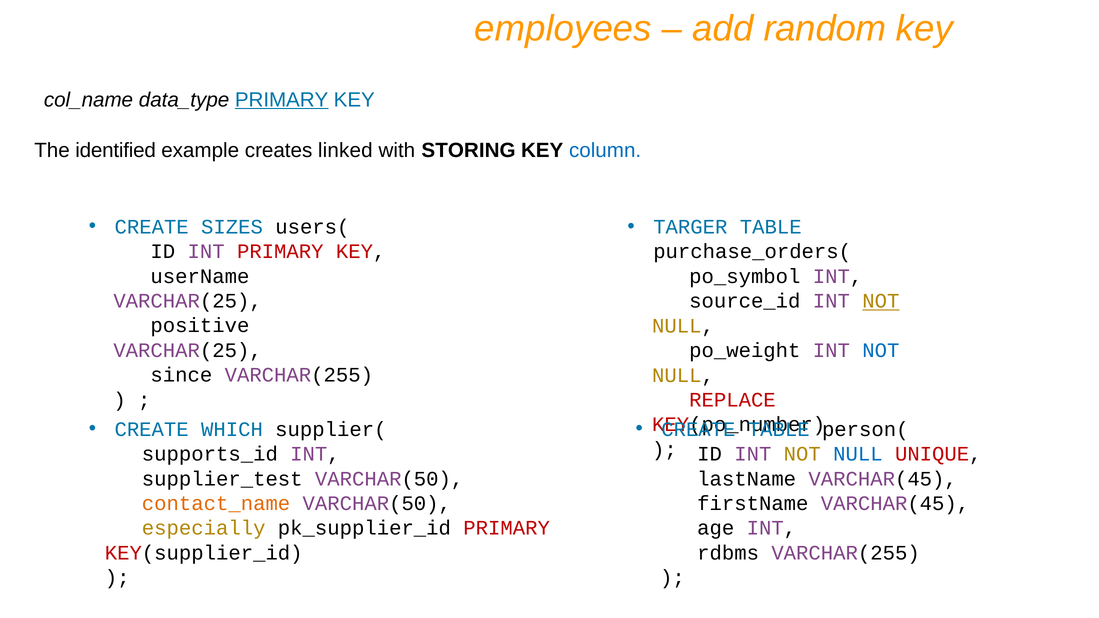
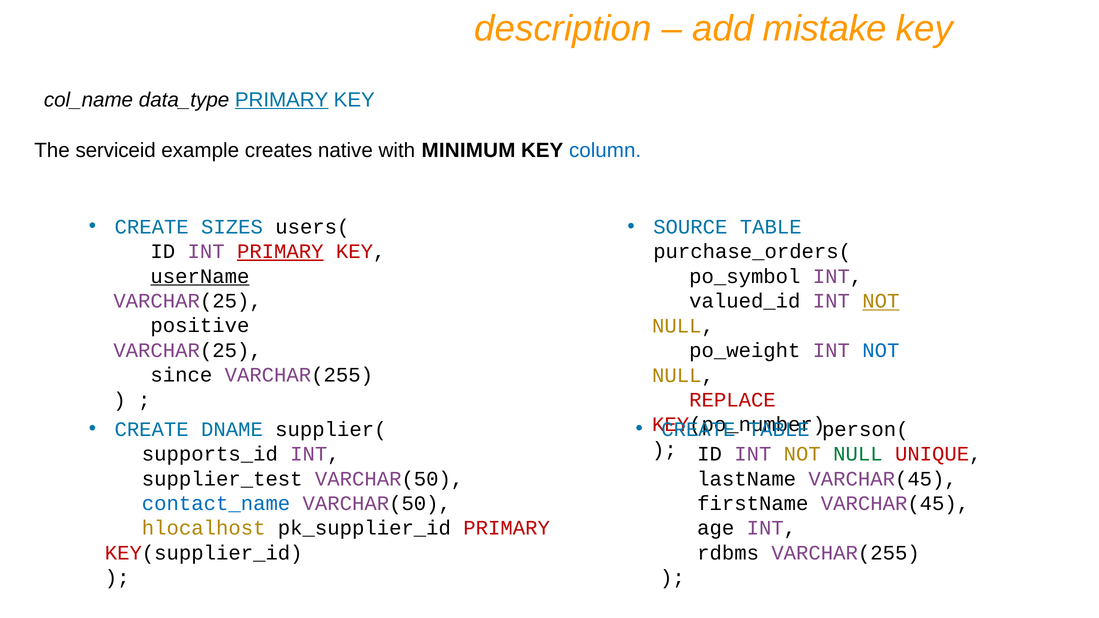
employees: employees -> description
random: random -> mistake
identified: identified -> serviceid
linked: linked -> native
STORING: STORING -> MINIMUM
TARGER: TARGER -> SOURCE
PRIMARY at (280, 252) underline: none -> present
userName underline: none -> present
source_id: source_id -> valued_id
WHICH: WHICH -> DNAME
NULL at (858, 454) colour: blue -> green
contact_name colour: orange -> blue
especially: especially -> hlocalhost
